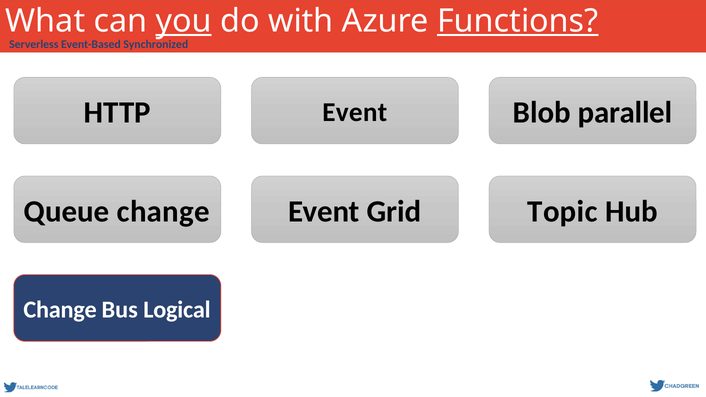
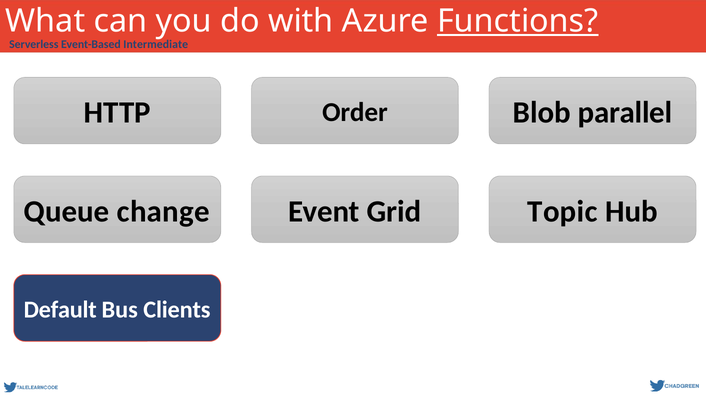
you underline: present -> none
Synchronized: Synchronized -> Intermediate
HTTP Event: Event -> Order
Change at (60, 310): Change -> Default
Logical: Logical -> Clients
